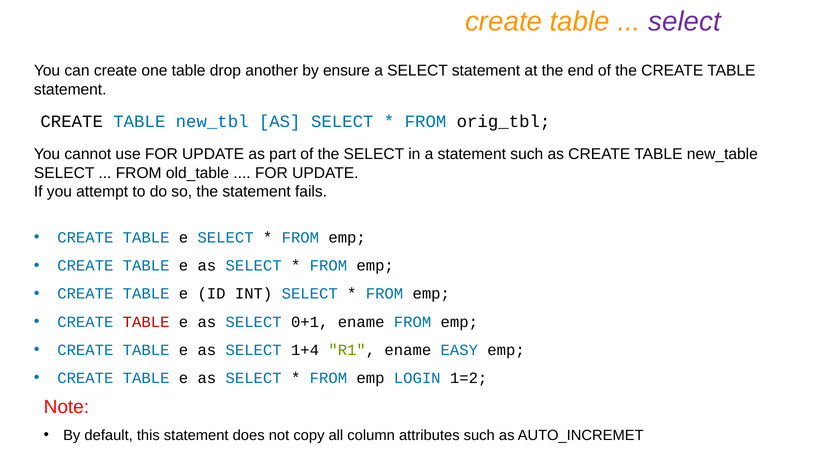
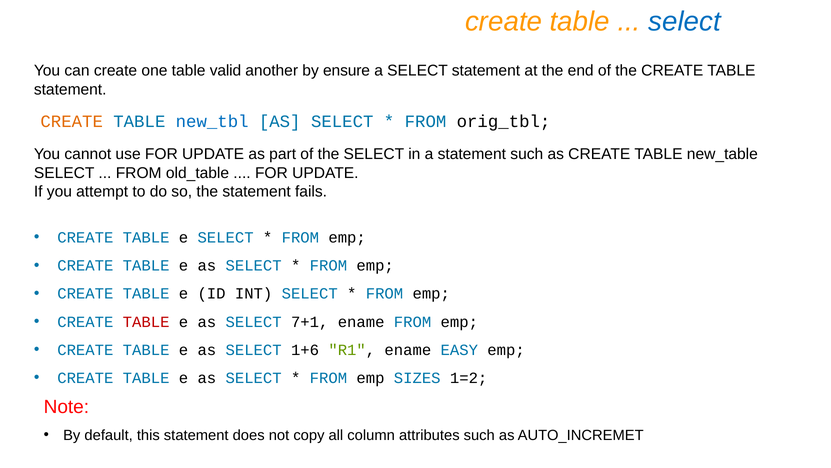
select at (685, 22) colour: purple -> blue
drop: drop -> valid
CREATE at (72, 121) colour: black -> orange
0+1: 0+1 -> 7+1
1+4: 1+4 -> 1+6
LOGIN: LOGIN -> SIZES
